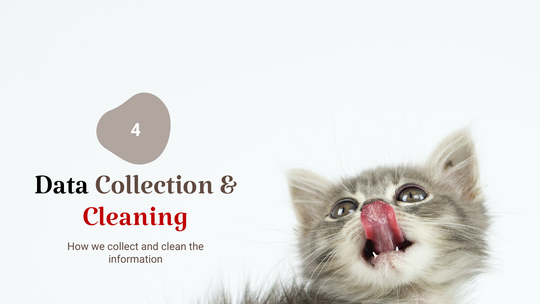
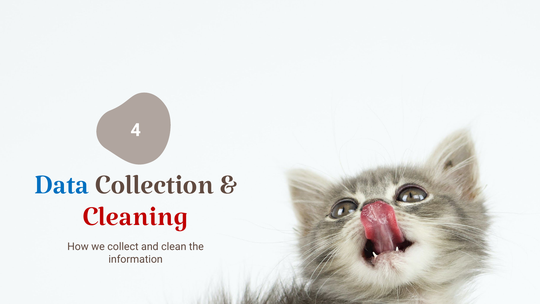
Data colour: black -> blue
